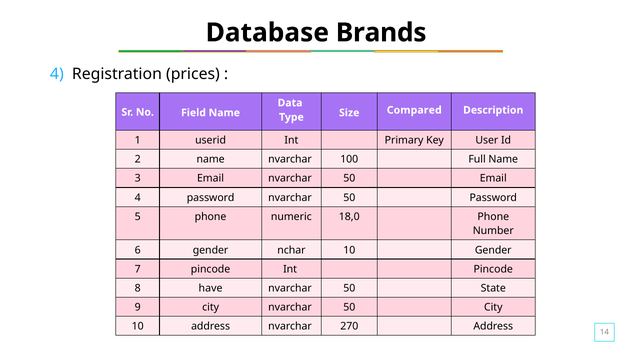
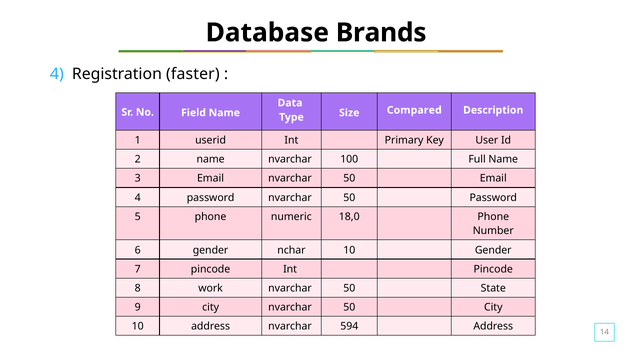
prices: prices -> faster
have: have -> work
270: 270 -> 594
